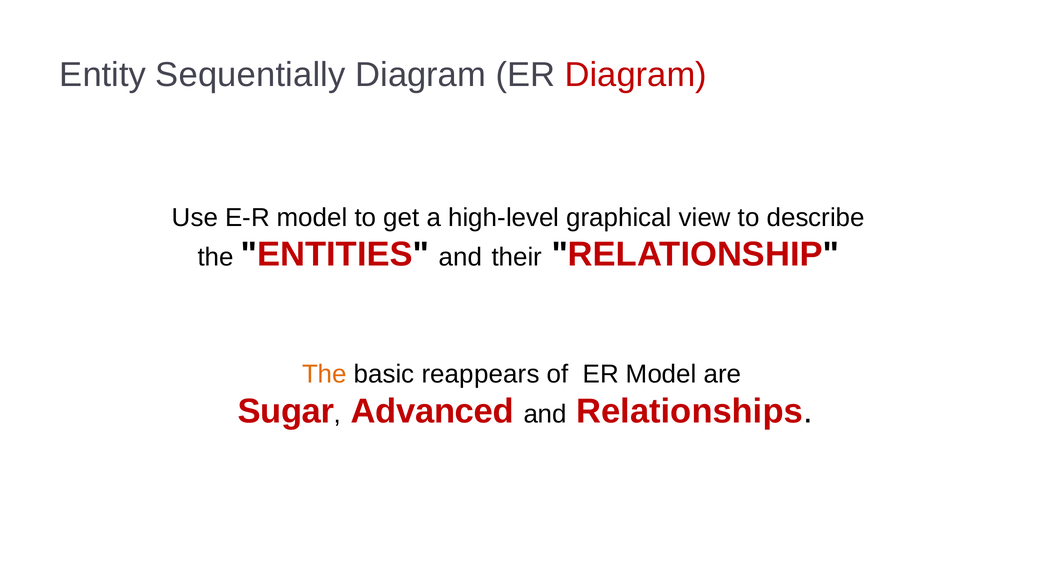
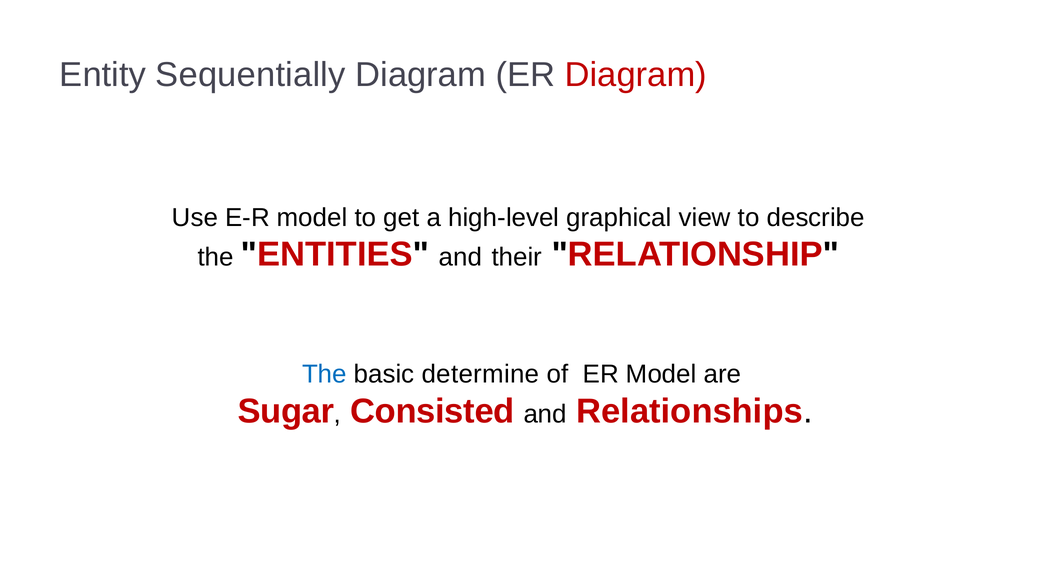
The at (324, 374) colour: orange -> blue
reappears: reappears -> determine
Advanced: Advanced -> Consisted
